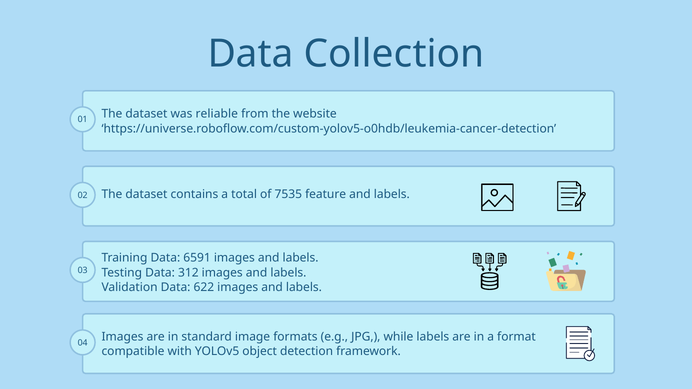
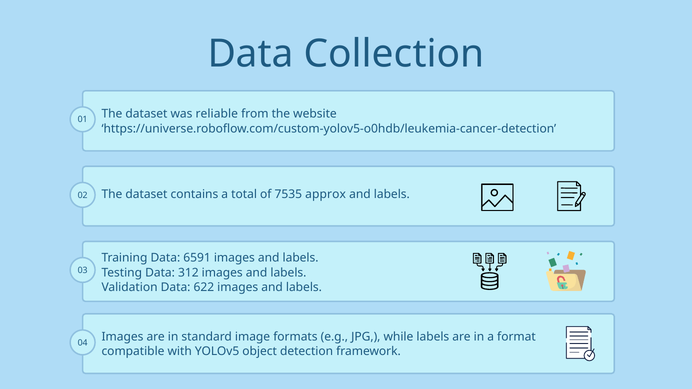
feature: feature -> approx
